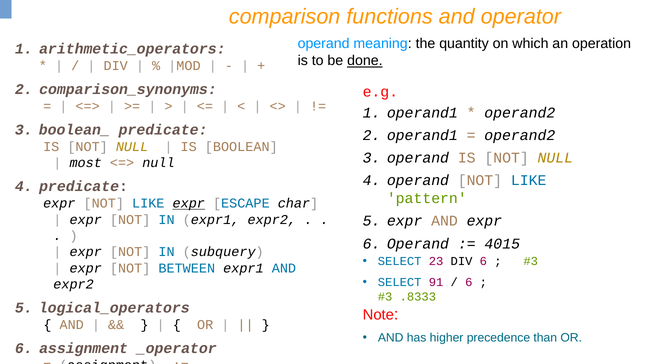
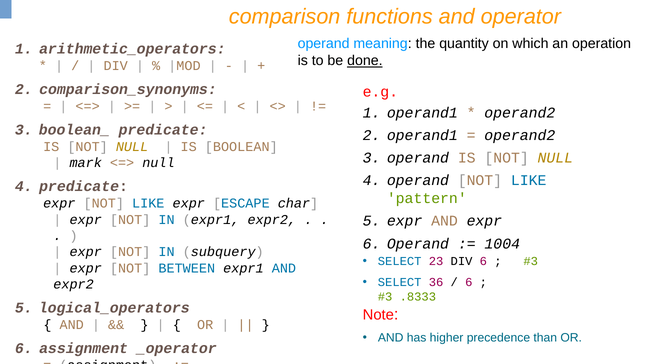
most: most -> mark
expr at (189, 203) underline: present -> none
4015: 4015 -> 1004
91: 91 -> 36
